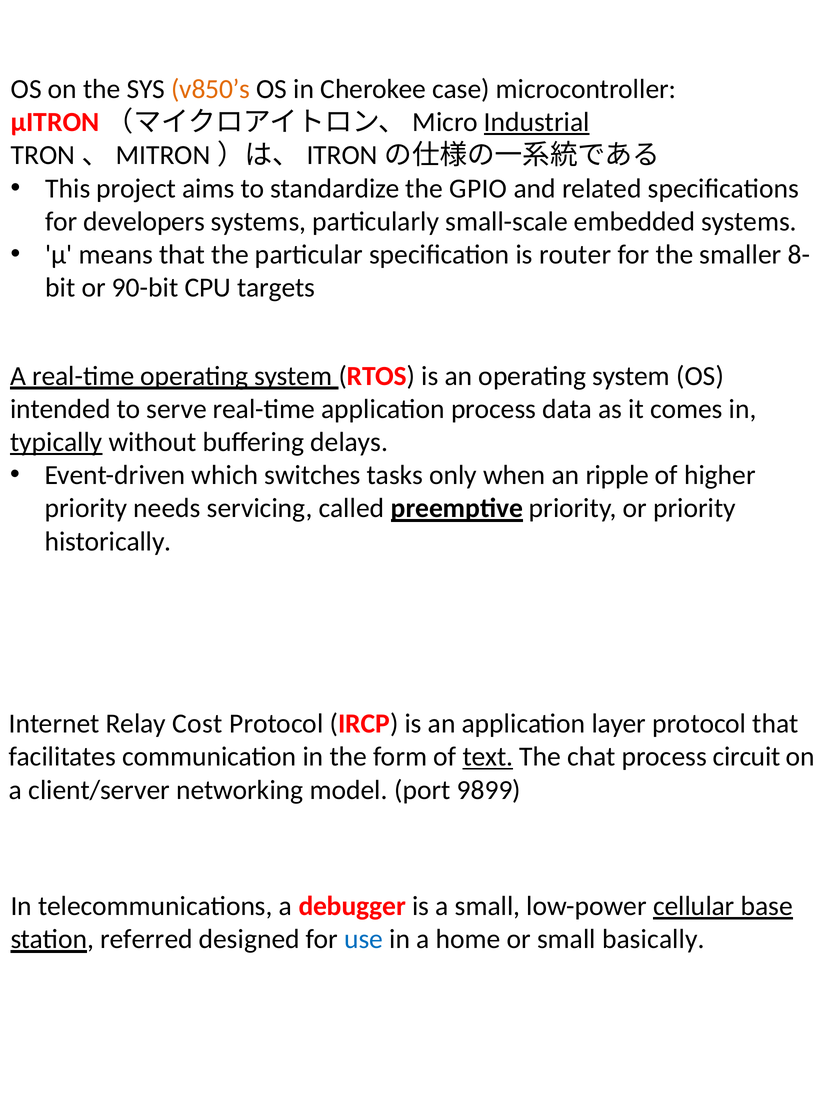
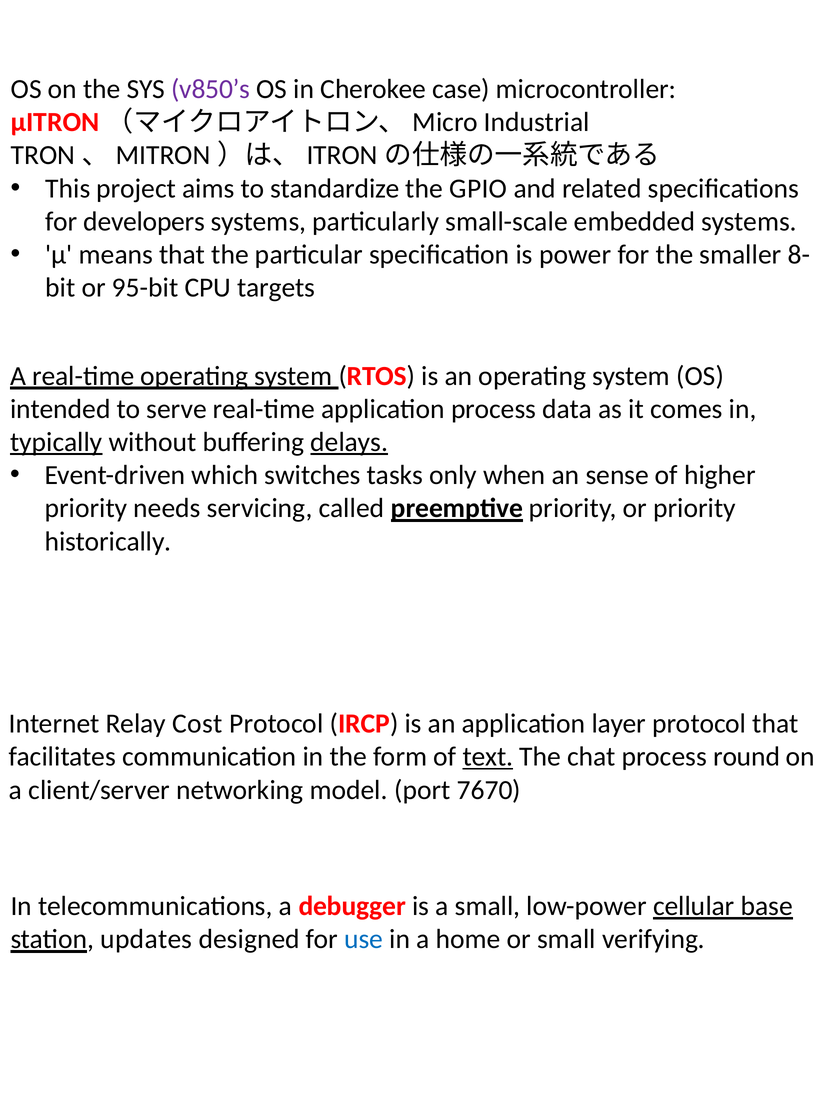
v850’s colour: orange -> purple
Industrial underline: present -> none
router: router -> power
90-bit: 90-bit -> 95-bit
delays underline: none -> present
ripple: ripple -> sense
circuit: circuit -> round
9899: 9899 -> 7670
referred: referred -> updates
basically: basically -> verifying
